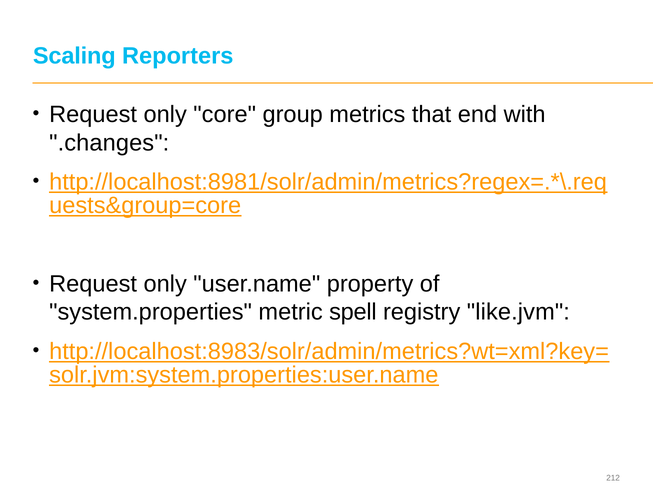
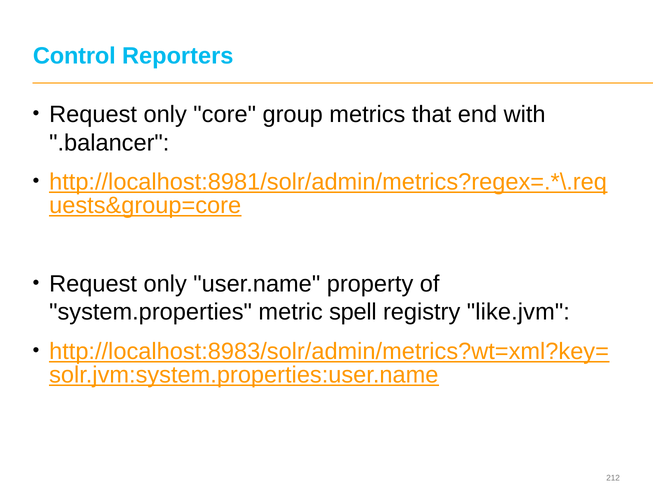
Scaling: Scaling -> Control
.changes: .changes -> .balancer
